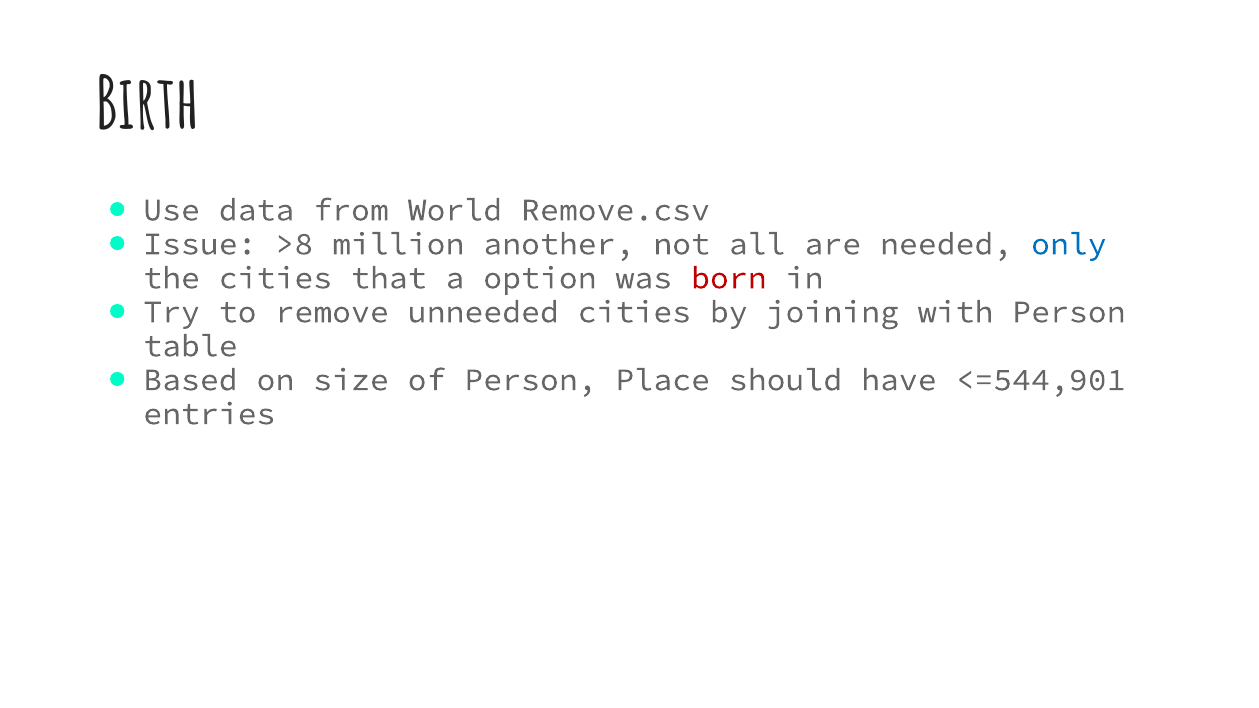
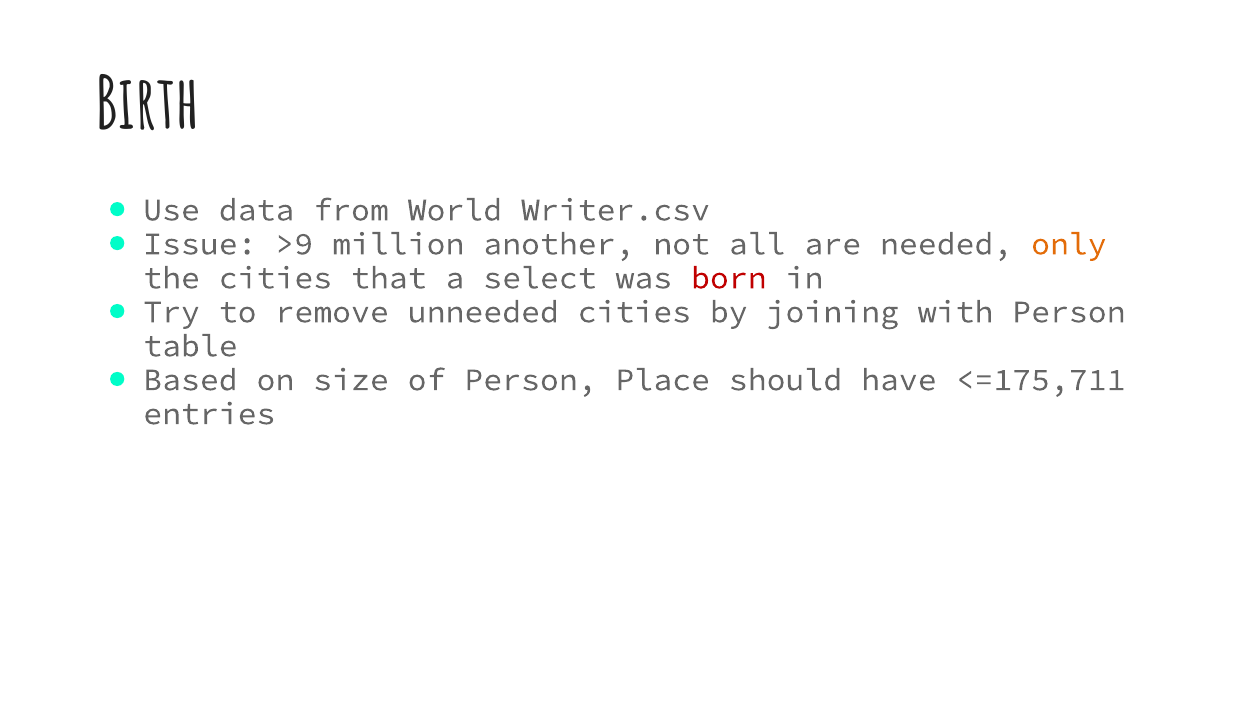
Remove.csv: Remove.csv -> Writer.csv
>8: >8 -> >9
only colour: blue -> orange
option: option -> select
<=544,901: <=544,901 -> <=175,711
